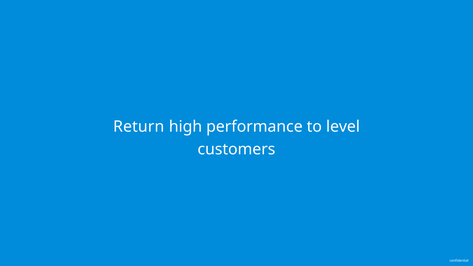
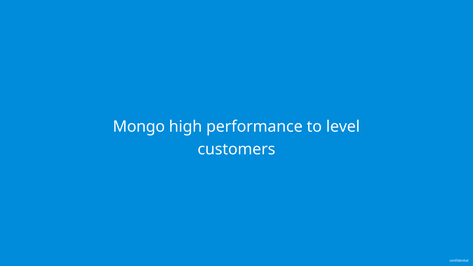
Return: Return -> Mongo
